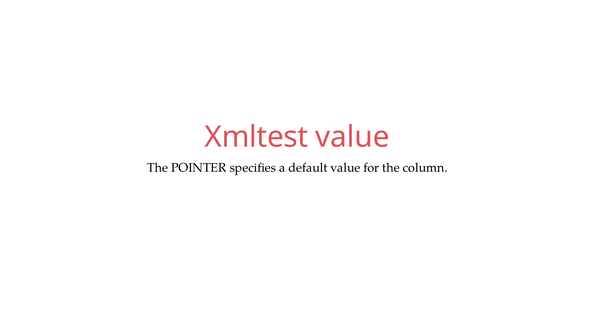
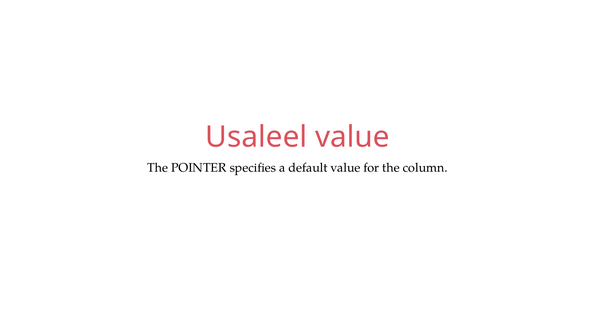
Xmltest: Xmltest -> Usaleel
